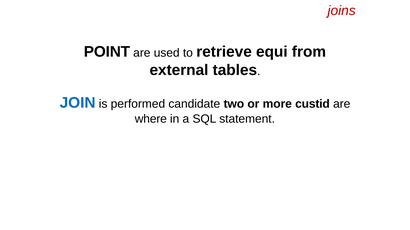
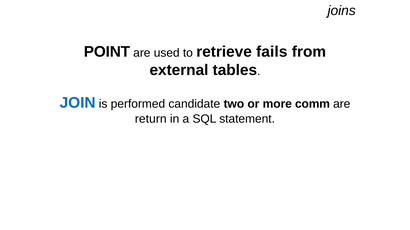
joins colour: red -> black
equi: equi -> fails
custid: custid -> comm
where: where -> return
